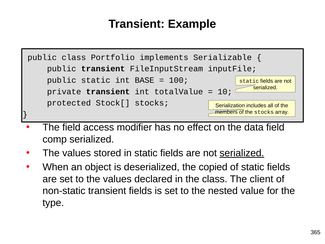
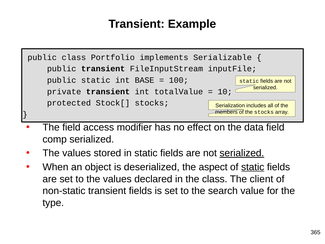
copied: copied -> aspect
static at (253, 167) underline: none -> present
nested: nested -> search
